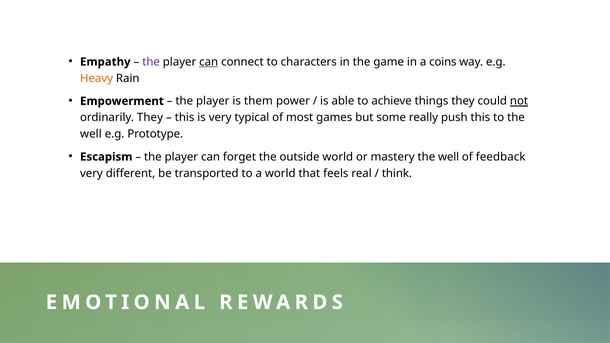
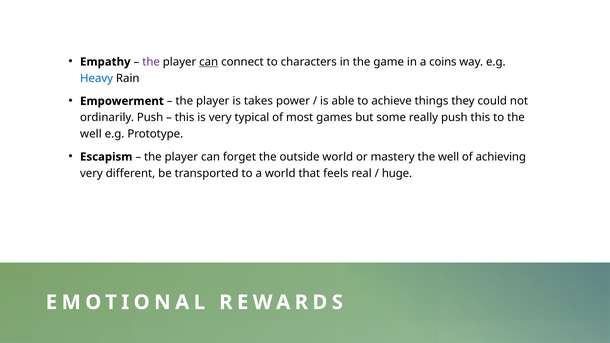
Heavy colour: orange -> blue
them: them -> takes
not underline: present -> none
ordinarily They: They -> Push
feedback: feedback -> achieving
think: think -> huge
